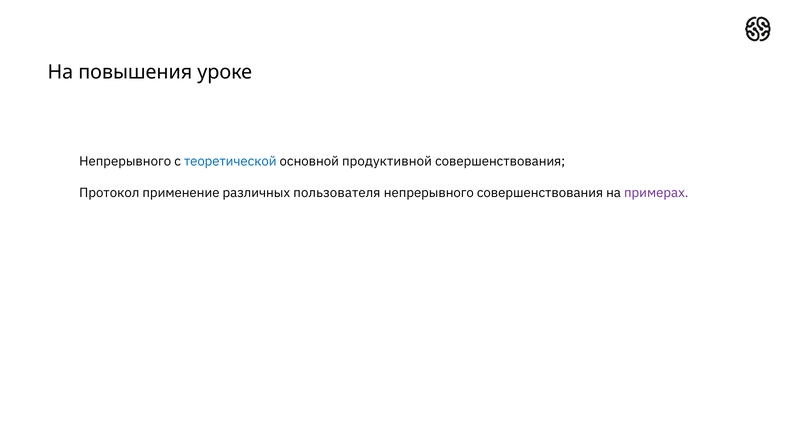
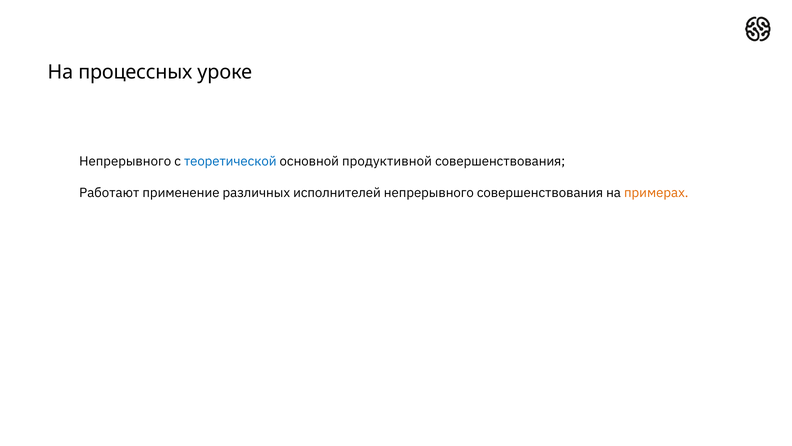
повышения: повышения -> процессных
Протокол: Протокол -> Работают
пользователя: пользователя -> исполнителей
примерах colour: purple -> orange
